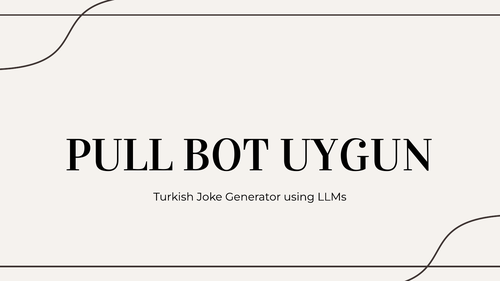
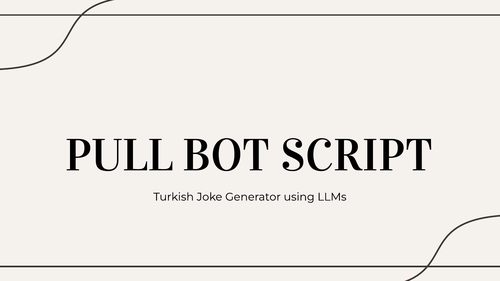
UYGUN: UYGUN -> SCRIPT
